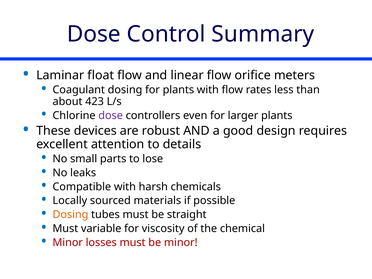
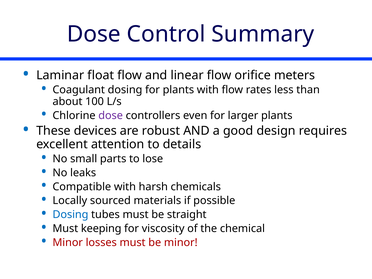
423: 423 -> 100
Dosing at (70, 215) colour: orange -> blue
variable: variable -> keeping
